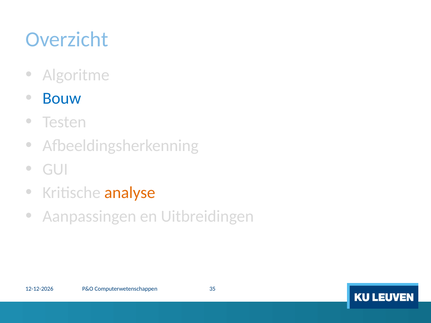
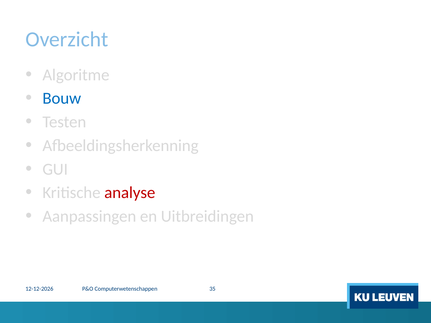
analyse colour: orange -> red
